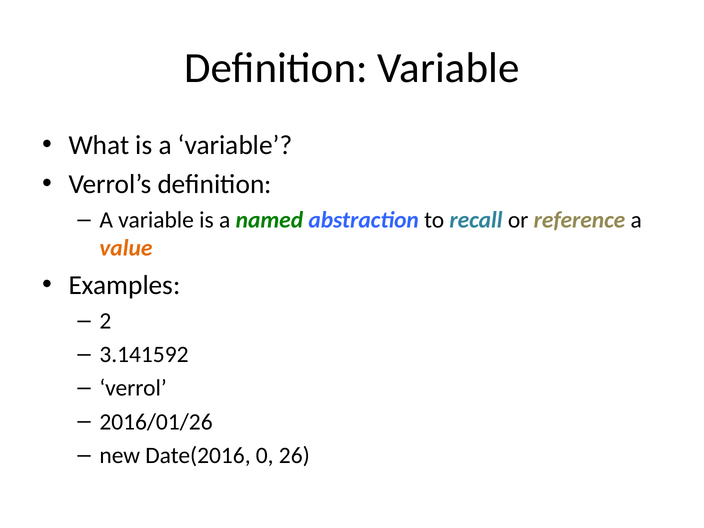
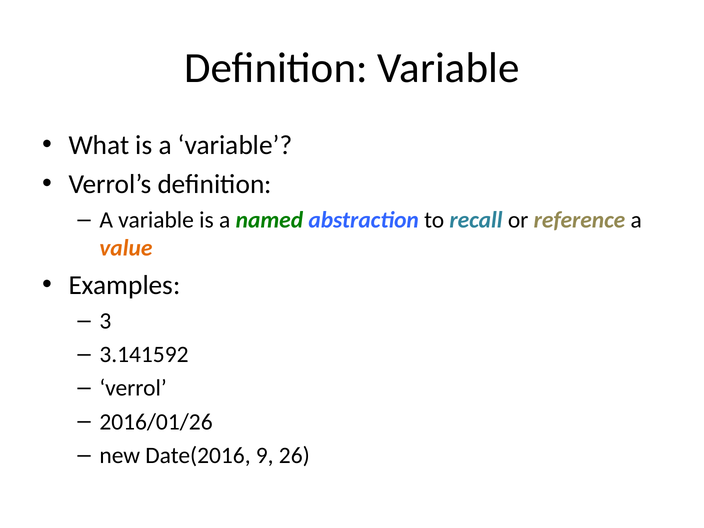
2: 2 -> 3
0: 0 -> 9
